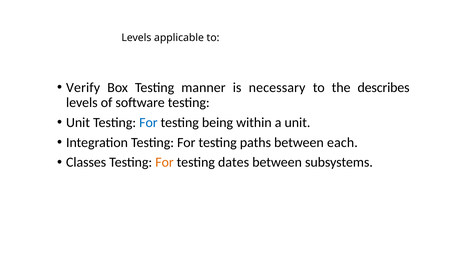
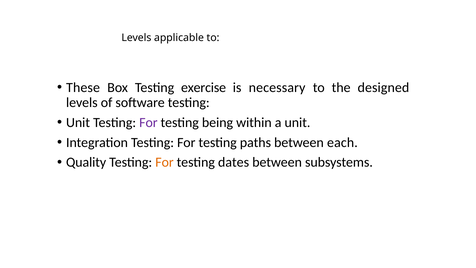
Verify: Verify -> These
manner: manner -> exercise
describes: describes -> designed
For at (148, 122) colour: blue -> purple
Classes: Classes -> Quality
